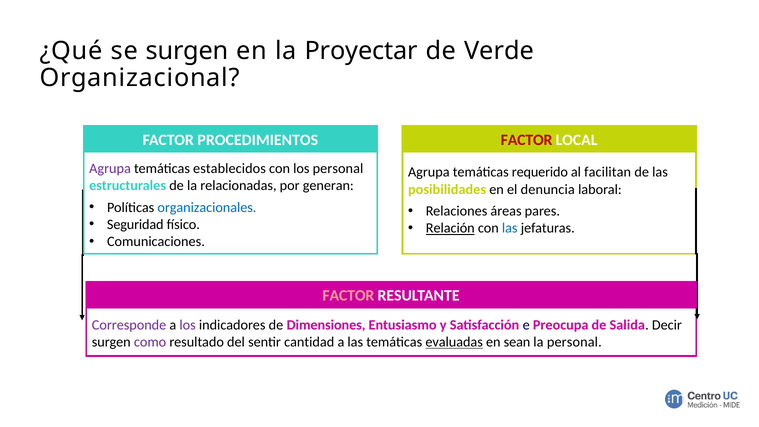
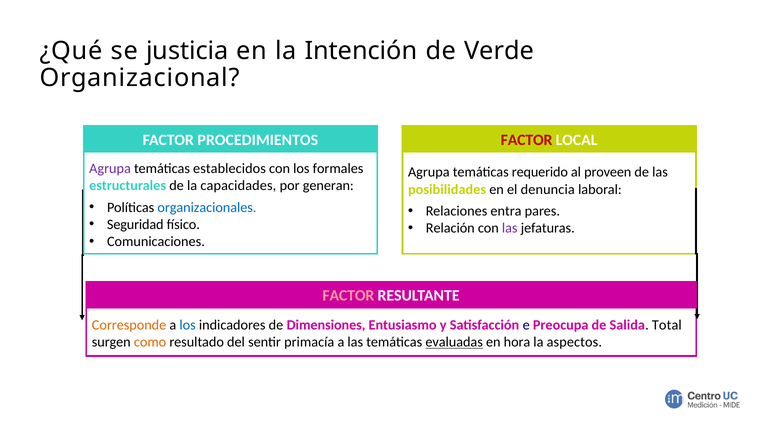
se surgen: surgen -> justicia
Proyectar: Proyectar -> Intención
los personal: personal -> formales
facilitan: facilitan -> proveen
relacionadas: relacionadas -> capacidades
áreas: áreas -> entra
Relación underline: present -> none
las at (510, 228) colour: blue -> purple
Corresponde colour: purple -> orange
los at (188, 325) colour: purple -> blue
Decir: Decir -> Total
como colour: purple -> orange
cantidad: cantidad -> primacía
sean: sean -> hora
la personal: personal -> aspectos
